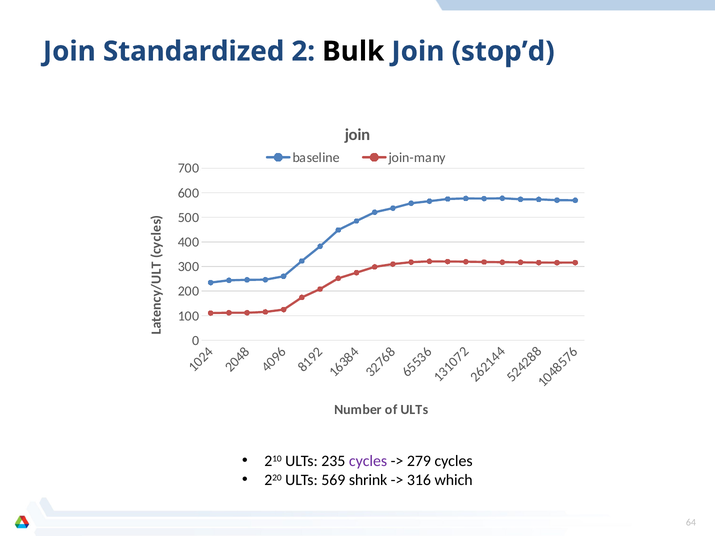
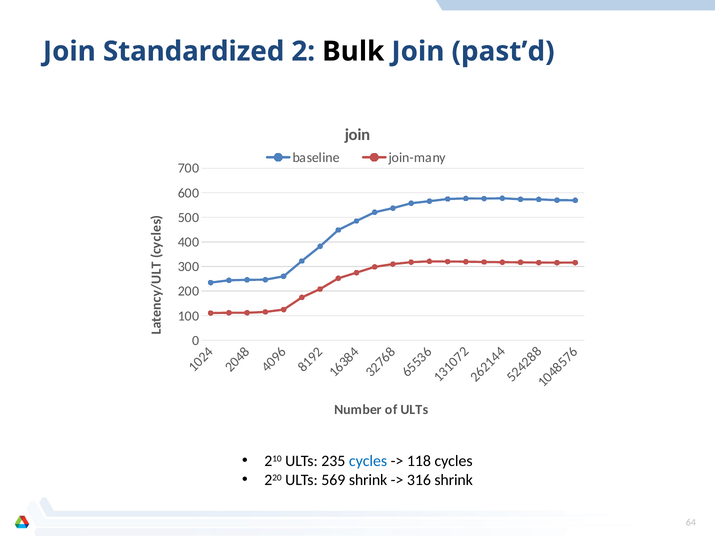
stop’d: stop’d -> past’d
cycles at (368, 461) colour: purple -> blue
279: 279 -> 118
316 which: which -> shrink
